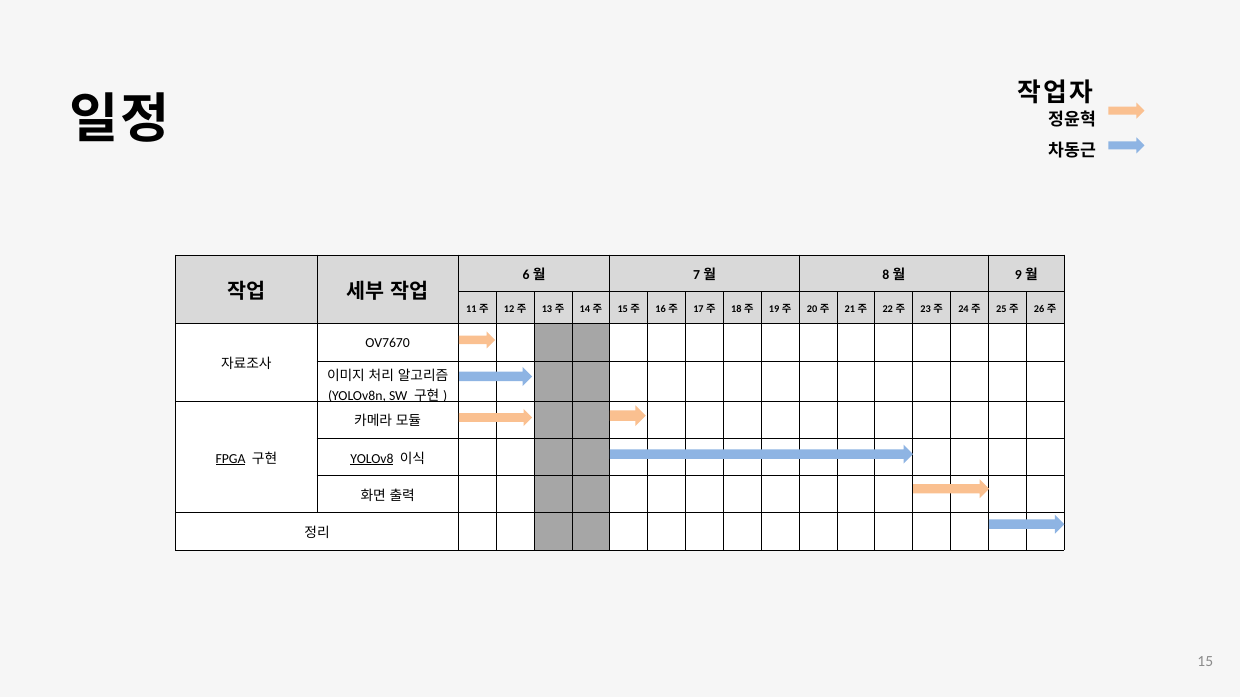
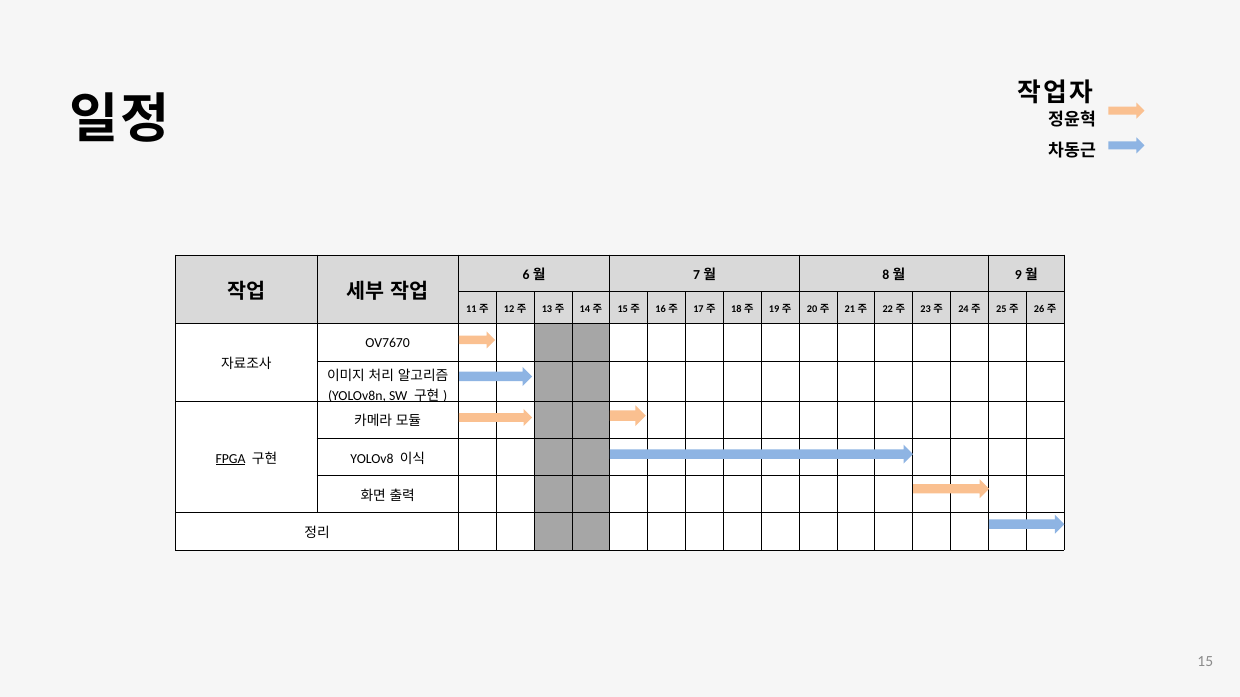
YOLOv8 underline: present -> none
